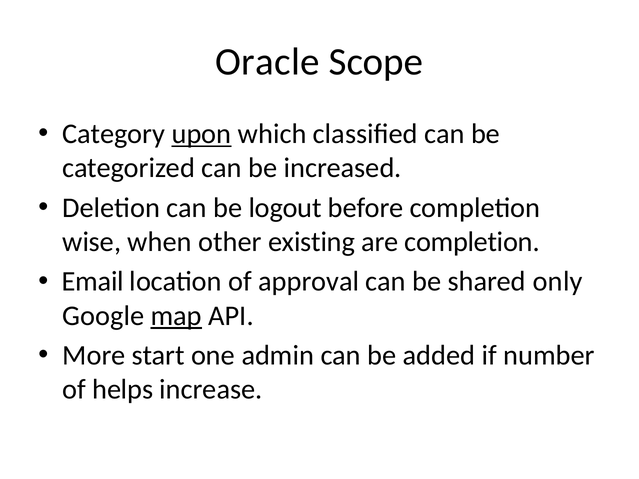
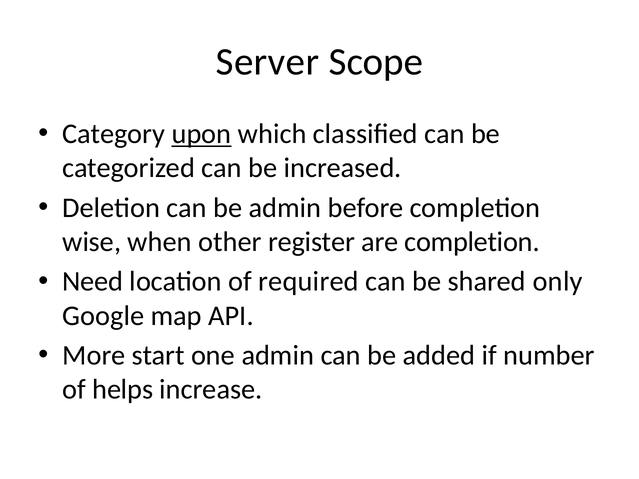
Oracle: Oracle -> Server
be logout: logout -> admin
existing: existing -> register
Email: Email -> Need
approval: approval -> required
map underline: present -> none
